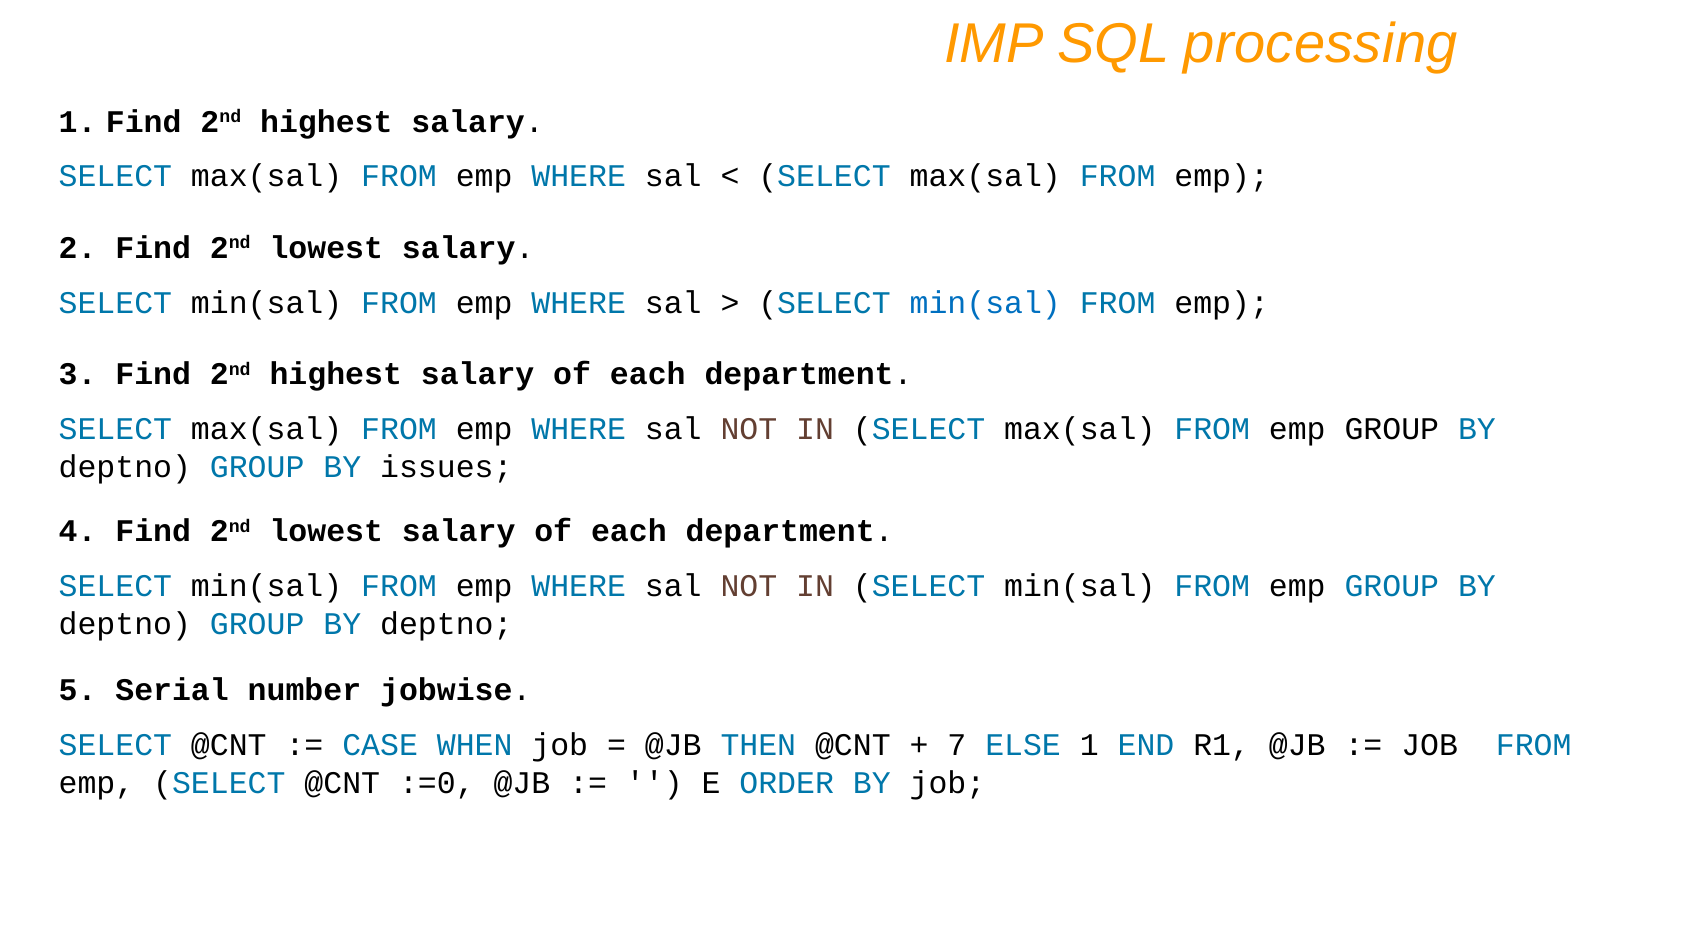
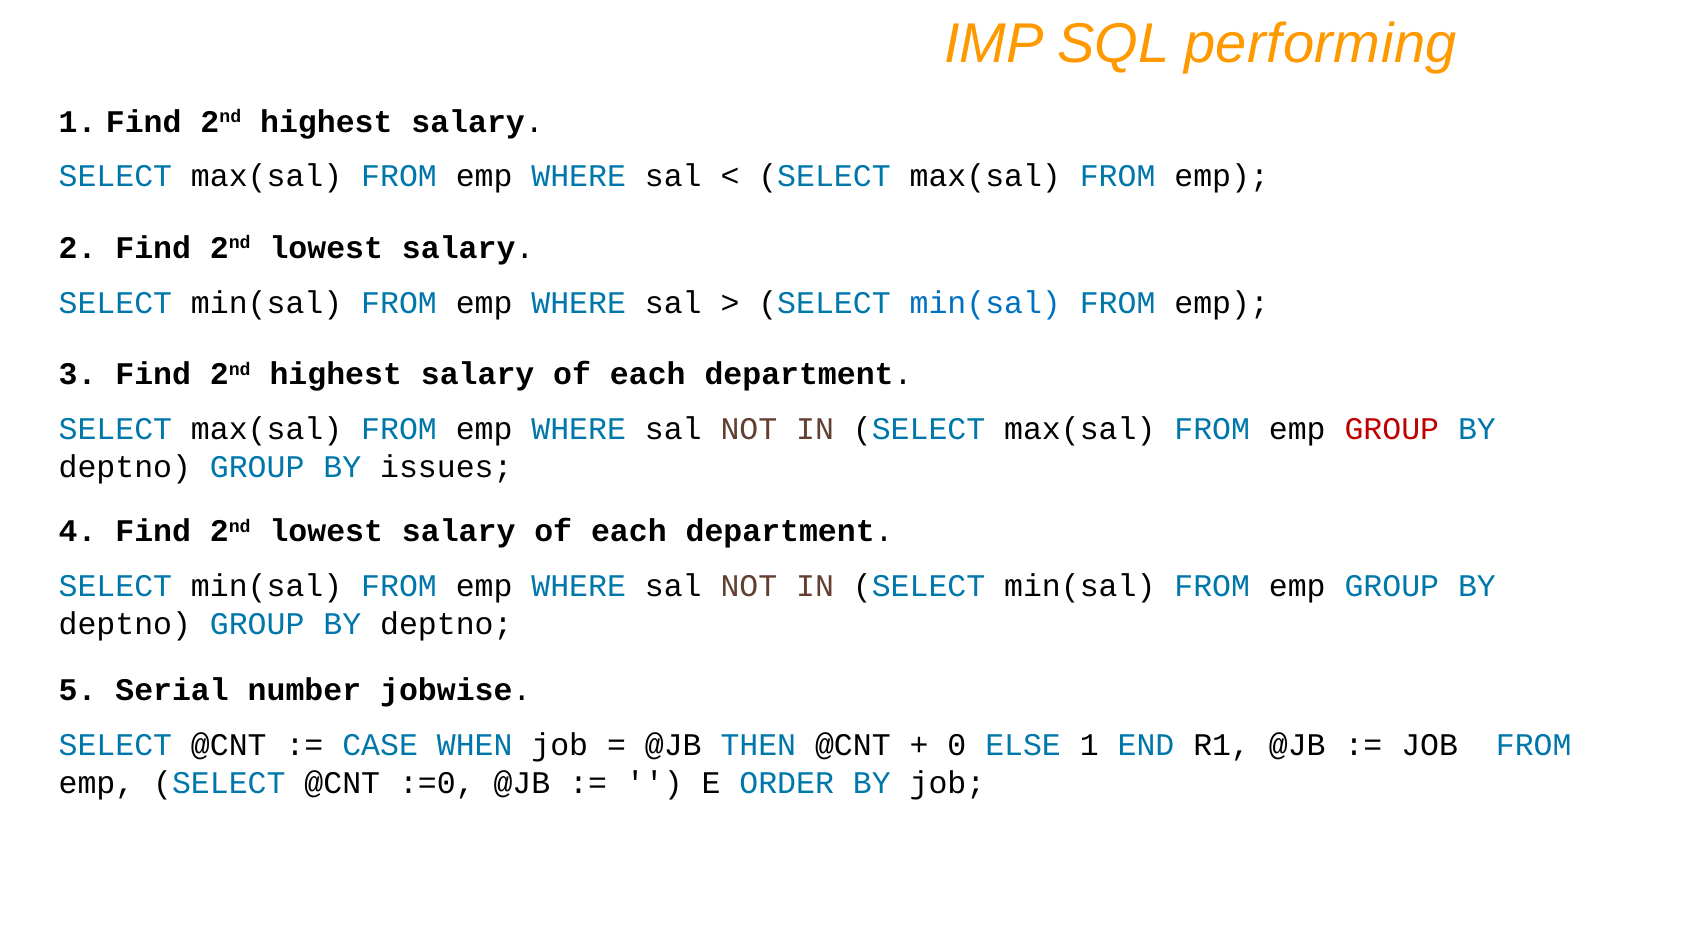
processing: processing -> performing
GROUP at (1392, 429) colour: black -> red
7: 7 -> 0
